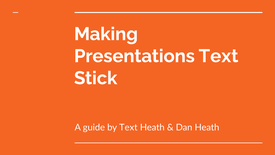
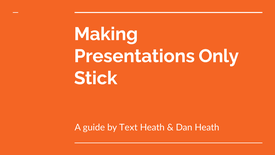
Presentations Text: Text -> Only
